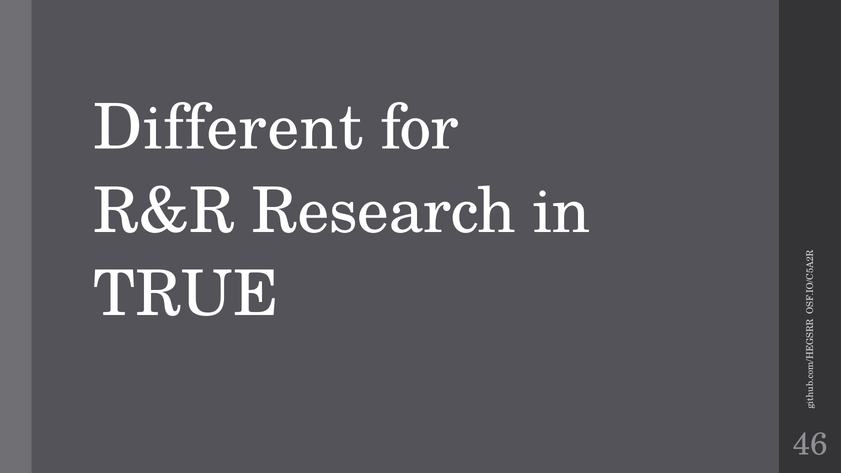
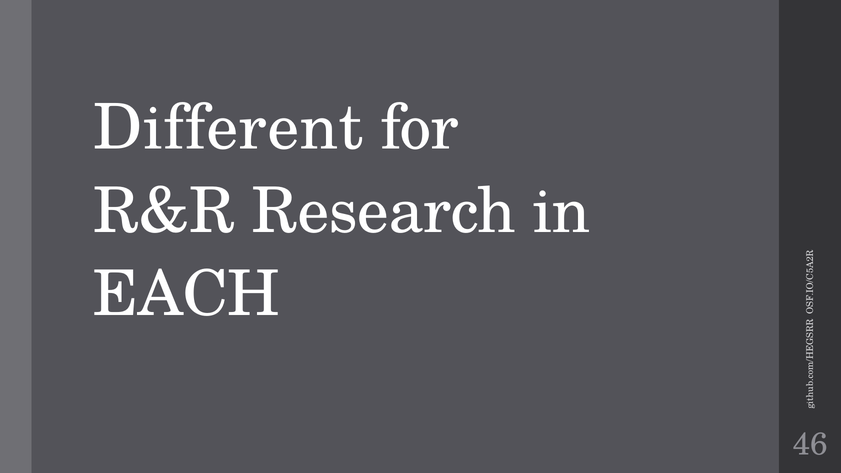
TRUE: TRUE -> EACH
